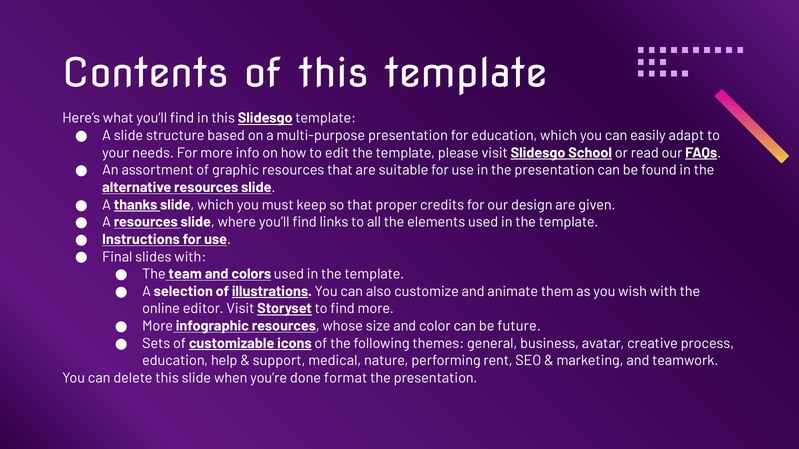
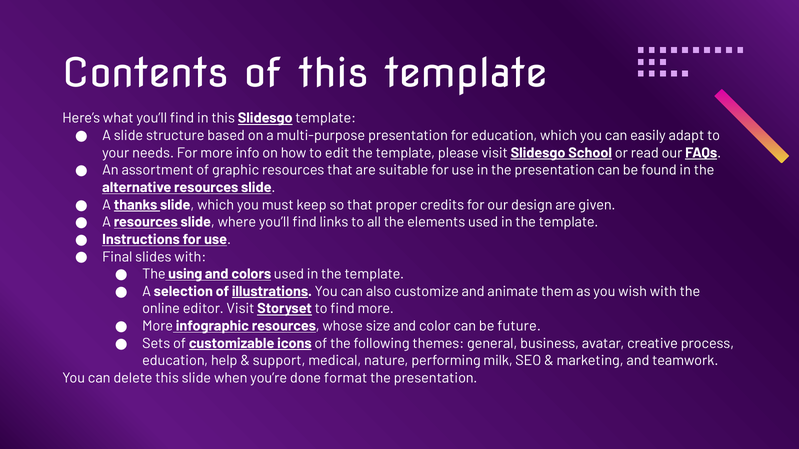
team: team -> using
rent: rent -> milk
